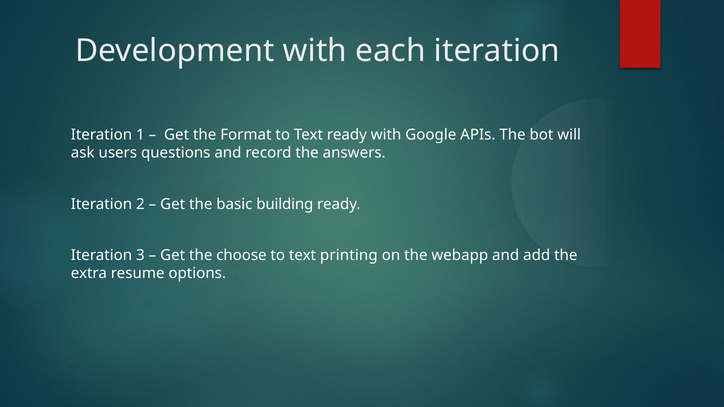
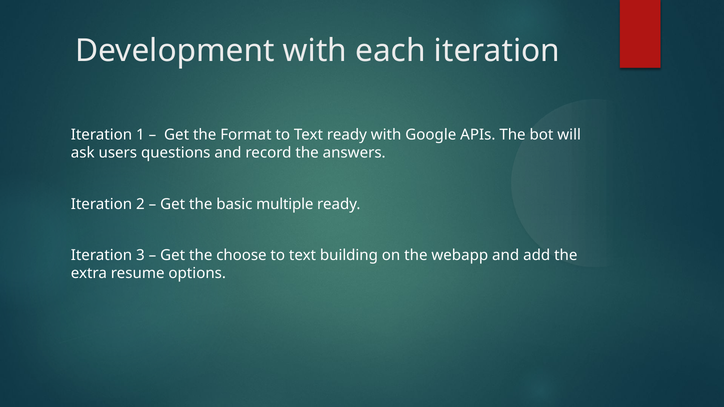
building: building -> multiple
printing: printing -> building
